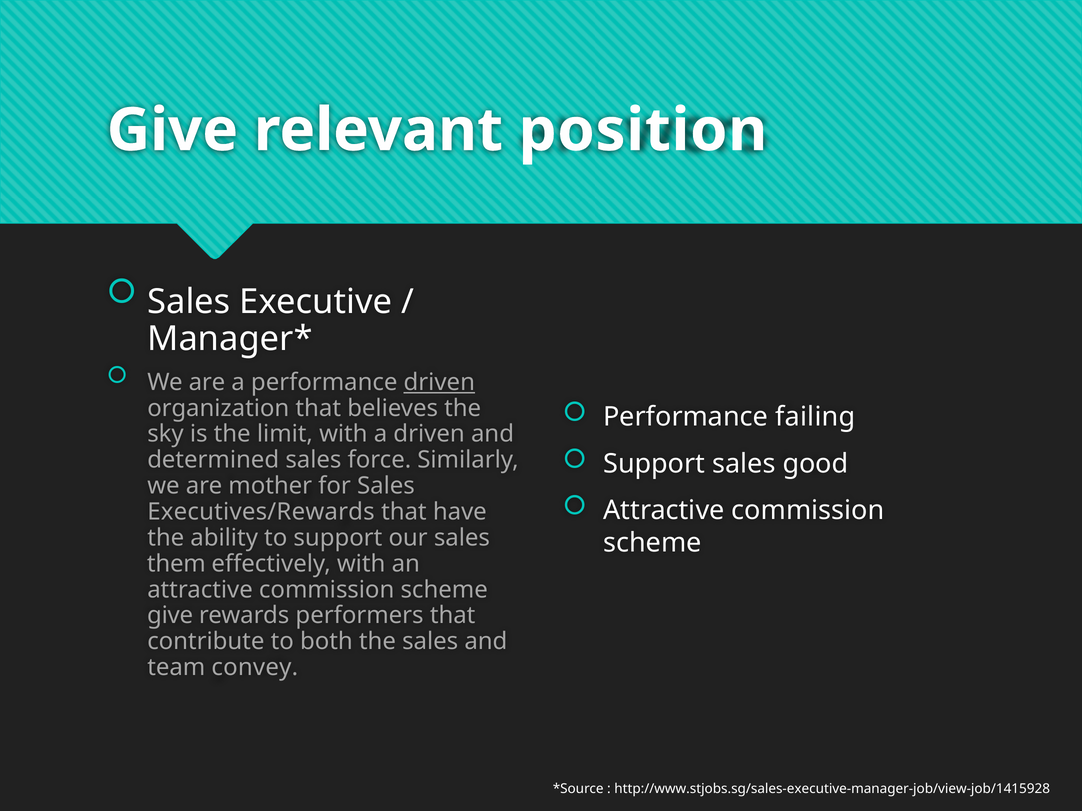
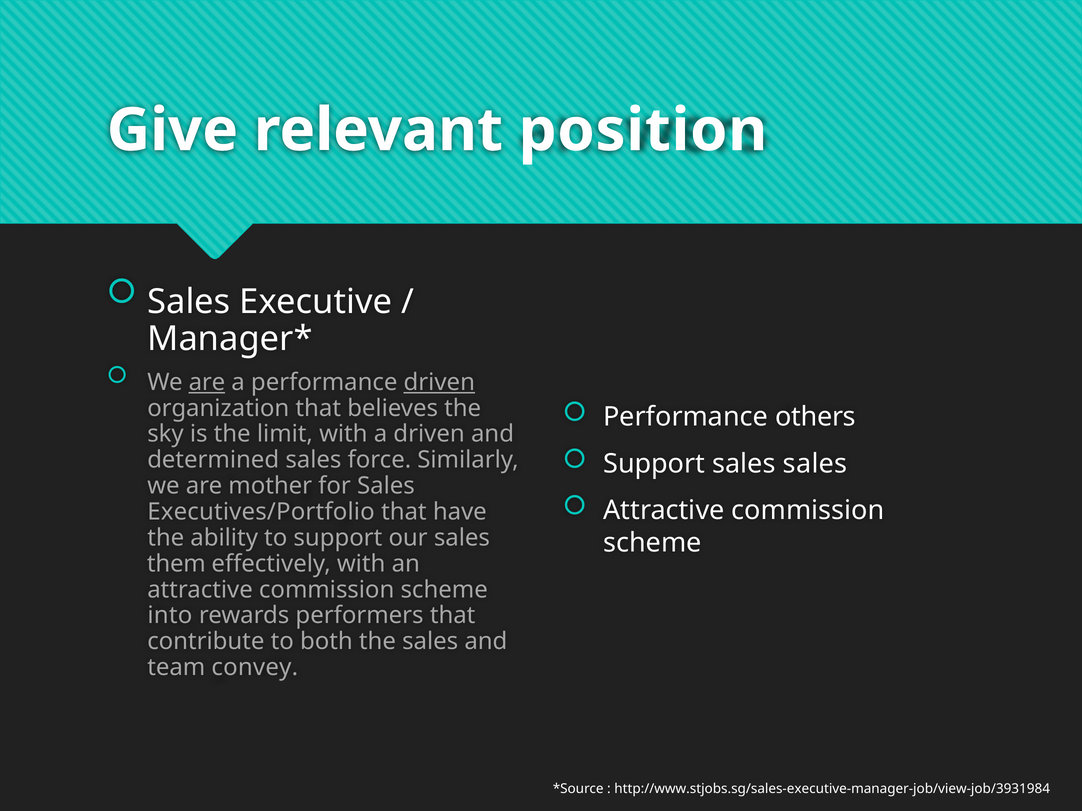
are at (207, 382) underline: none -> present
failing: failing -> others
sales good: good -> sales
Executives/Rewards: Executives/Rewards -> Executives/Portfolio
give at (170, 616): give -> into
http://www.stjobs.sg/sales-executive-manager-job/view-job/1415928: http://www.stjobs.sg/sales-executive-manager-job/view-job/1415928 -> http://www.stjobs.sg/sales-executive-manager-job/view-job/3931984
